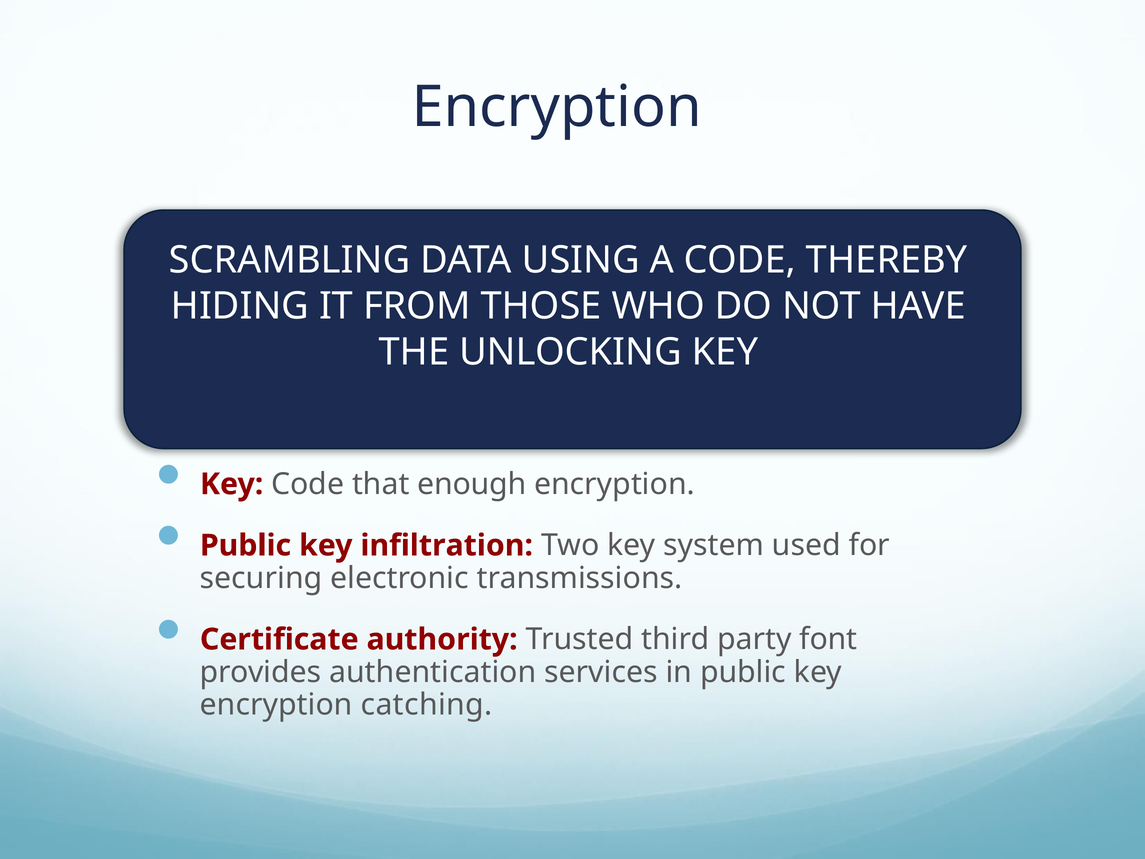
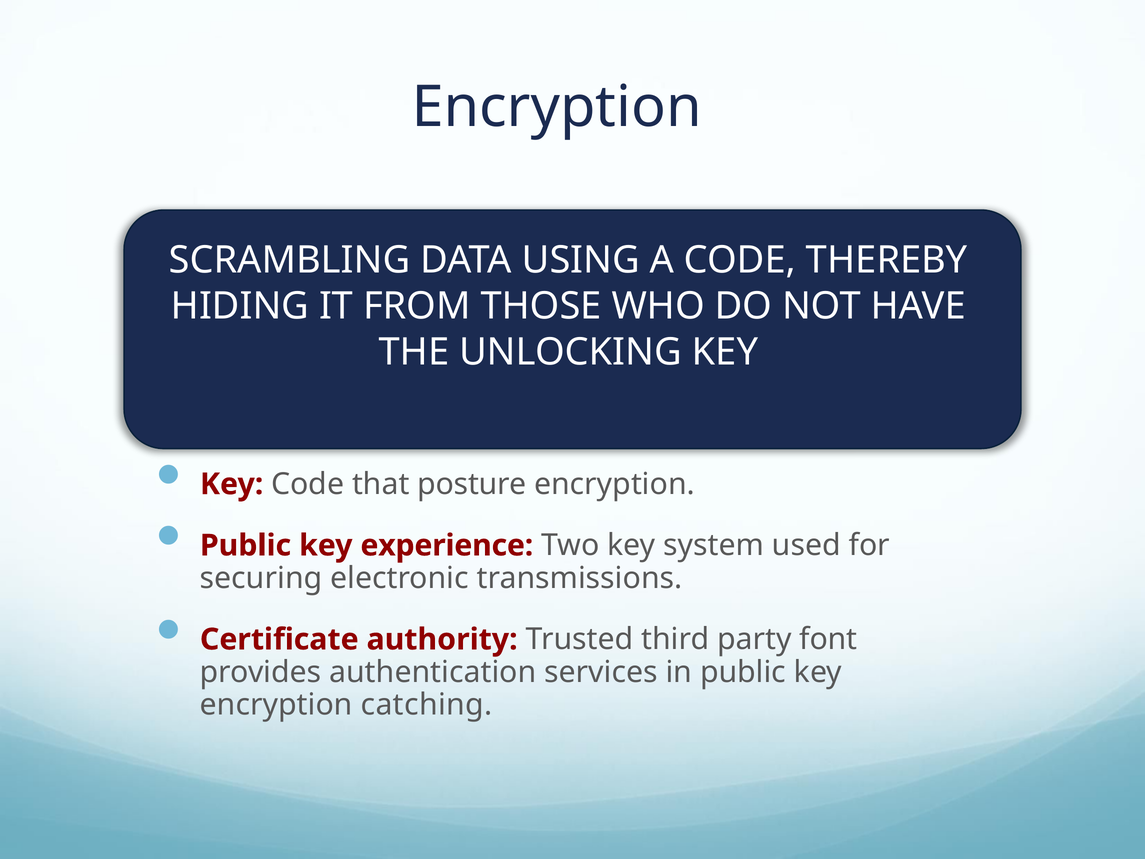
enough: enough -> posture
infiltration: infiltration -> experience
